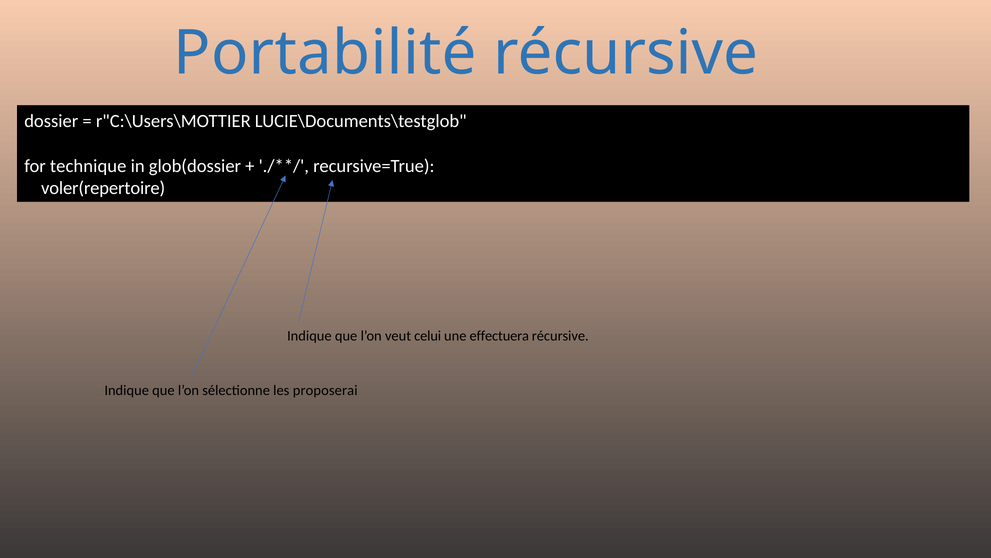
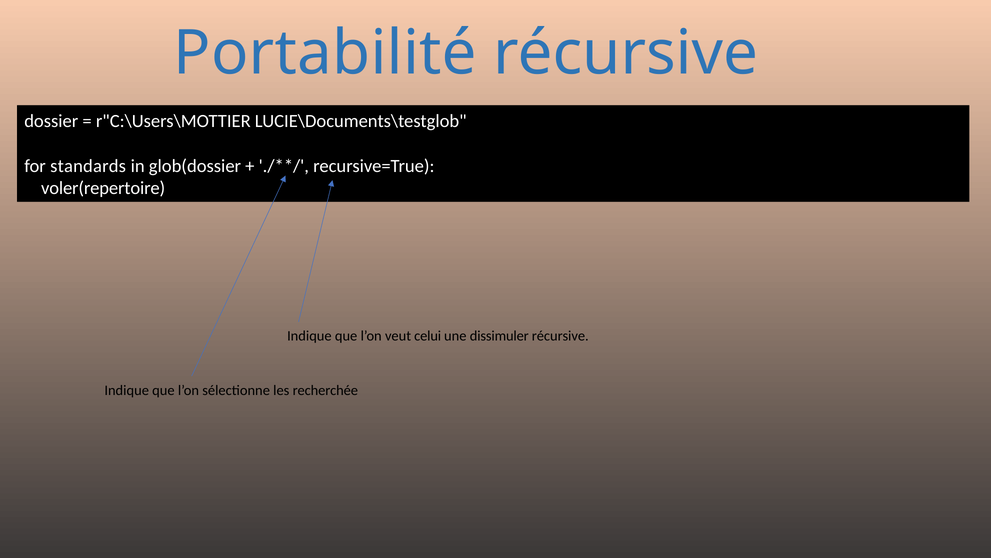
technique: technique -> standards
effectuera: effectuera -> dissimuler
proposerai: proposerai -> recherchée
